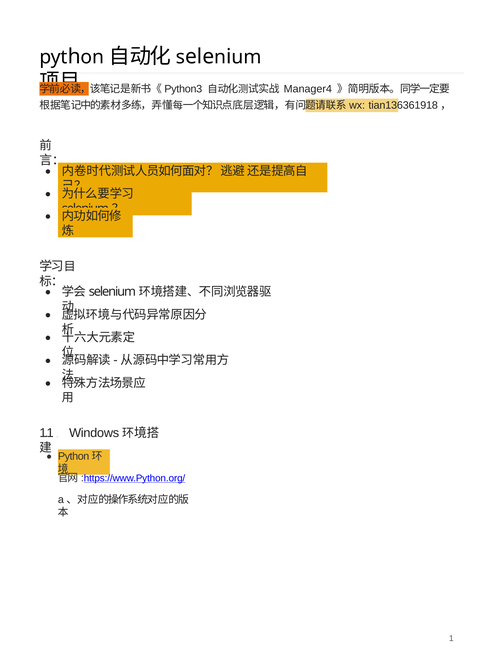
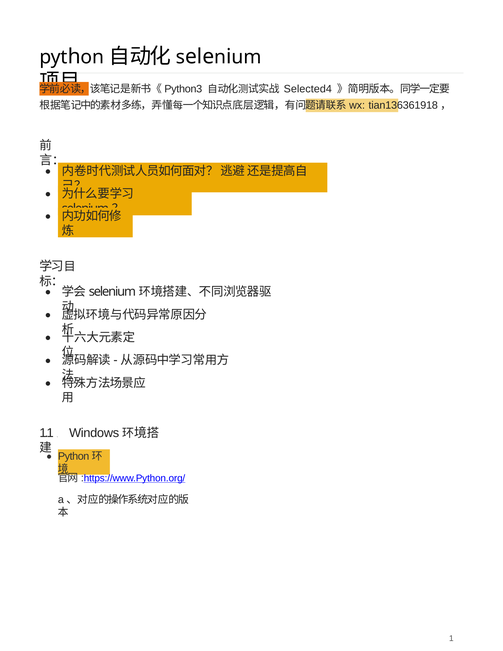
Manager4: Manager4 -> Selected4
